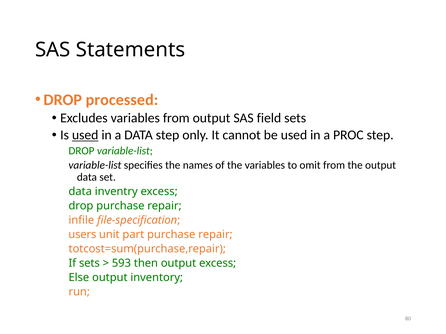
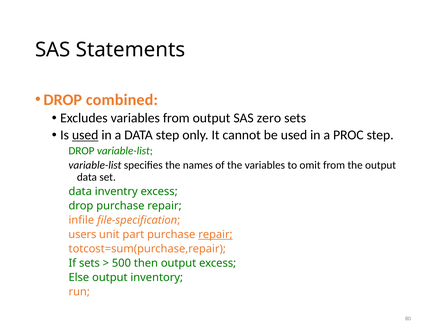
processed: processed -> combined
field: field -> zero
repair at (215, 235) underline: none -> present
593: 593 -> 500
